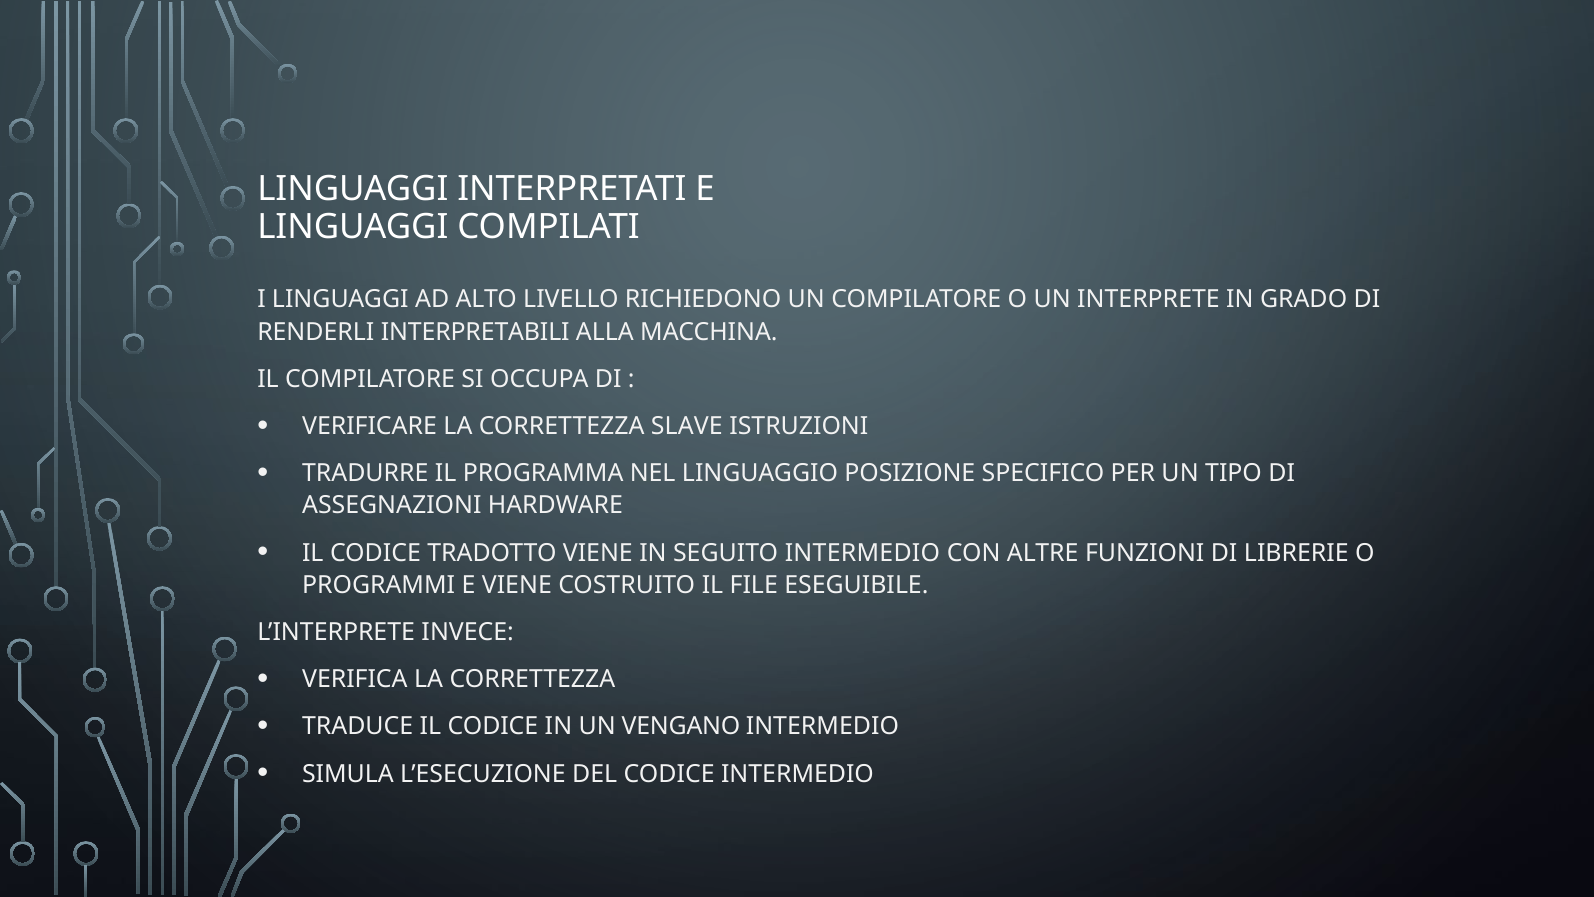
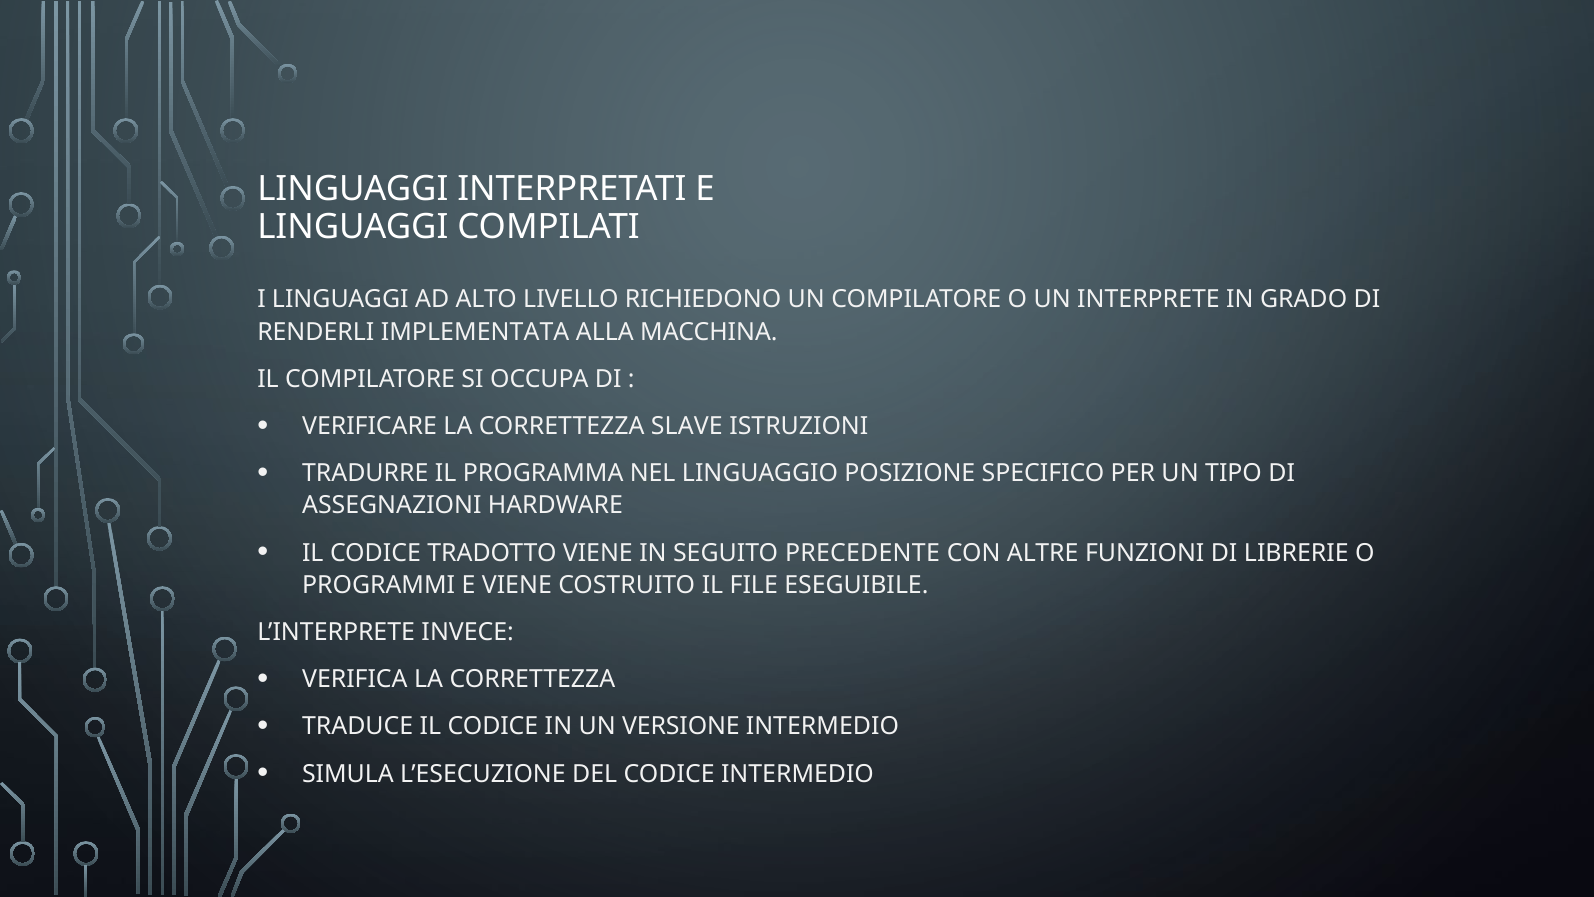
INTERPRETABILI: INTERPRETABILI -> IMPLEMENTATA
SEGUITO INTERMEDIO: INTERMEDIO -> PRECEDENTE
VENGANO: VENGANO -> VERSIONE
